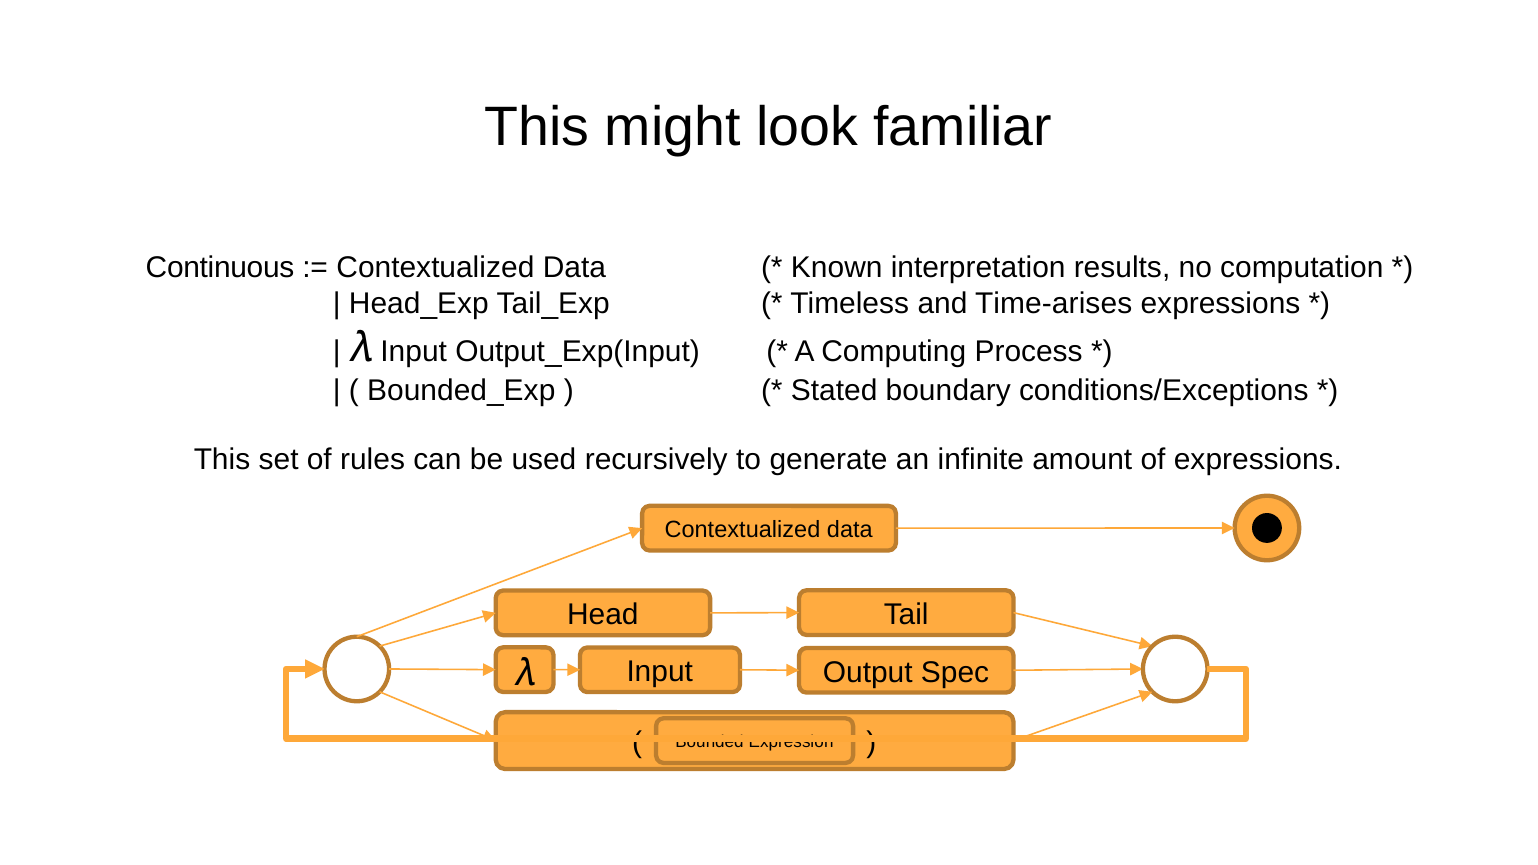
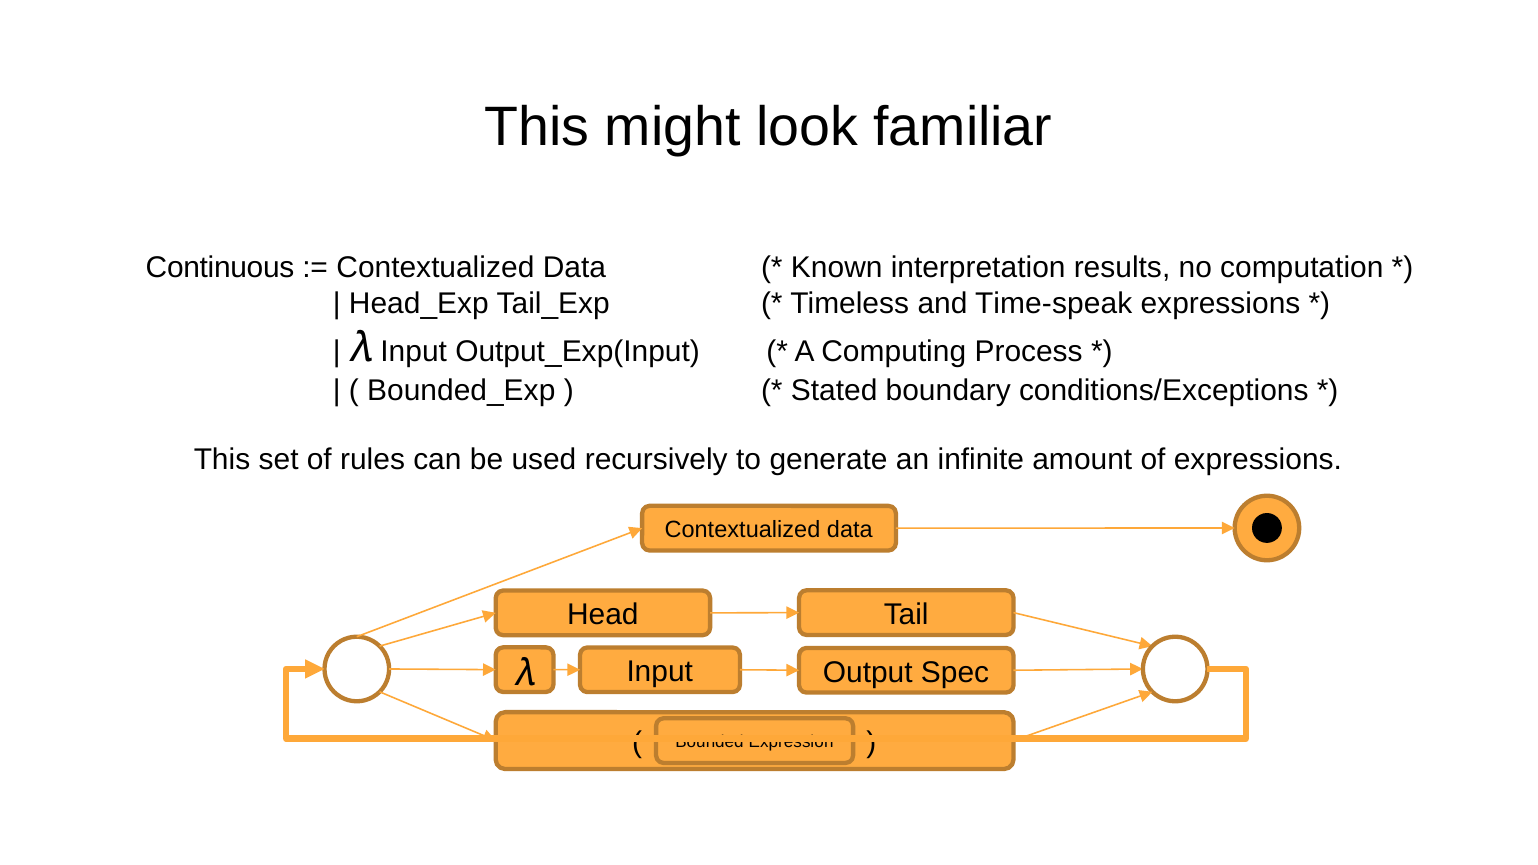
Time-arises: Time-arises -> Time-speak
